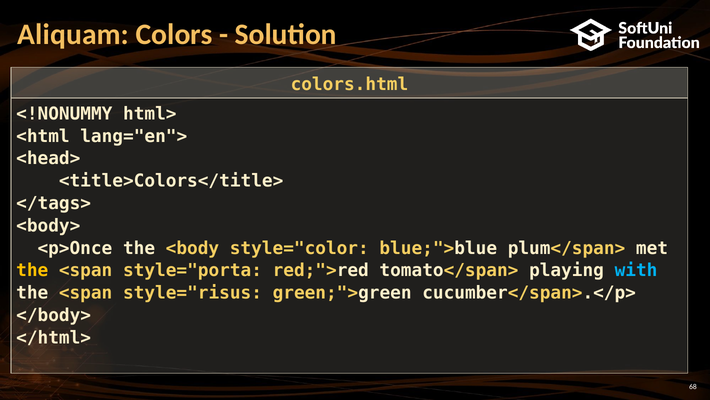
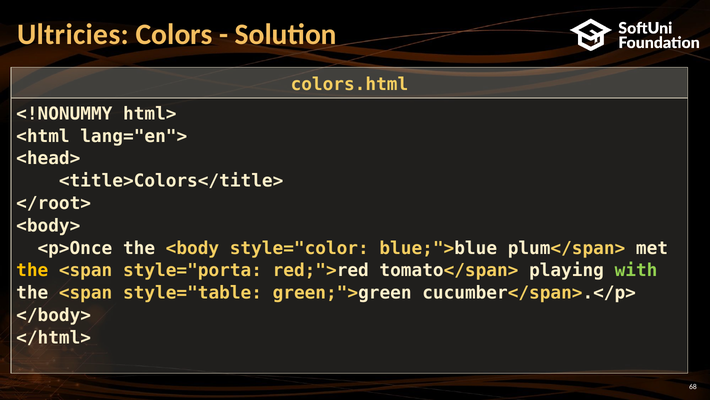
Aliquam: Aliquam -> Ultricies
</tags>: </tags> -> </root>
with colour: light blue -> light green
style="risus: style="risus -> style="table
